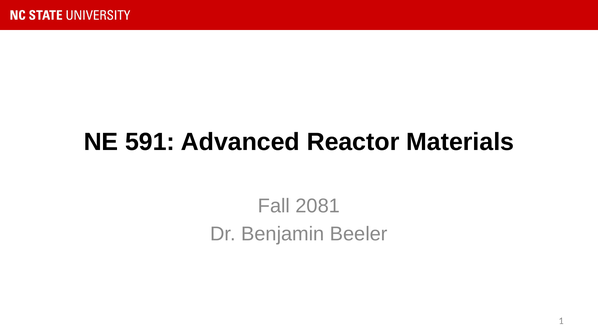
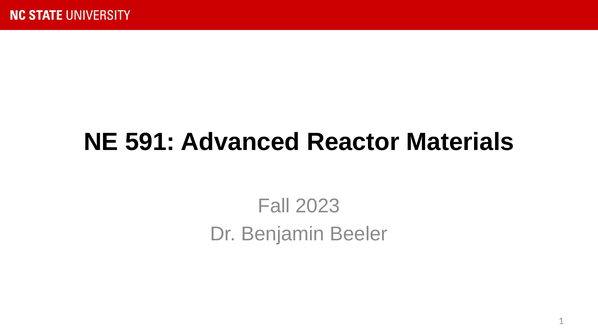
2081: 2081 -> 2023
